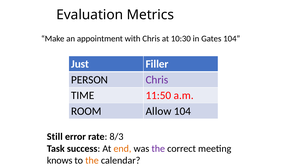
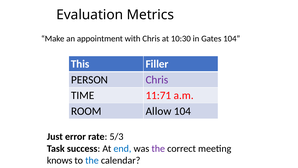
Just: Just -> This
11:50: 11:50 -> 11:71
Still: Still -> Just
8/3: 8/3 -> 5/3
end colour: orange -> blue
the at (92, 160) colour: orange -> blue
